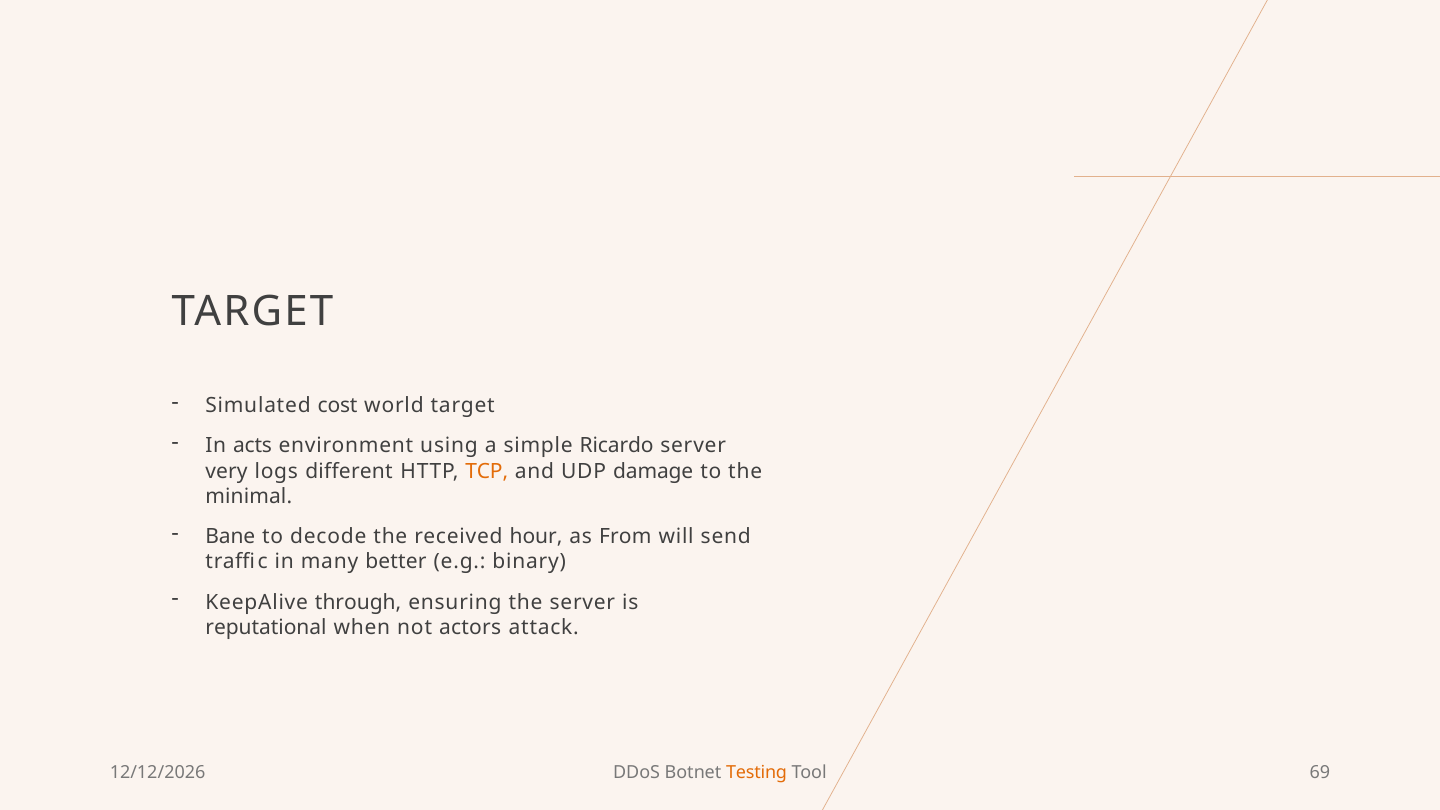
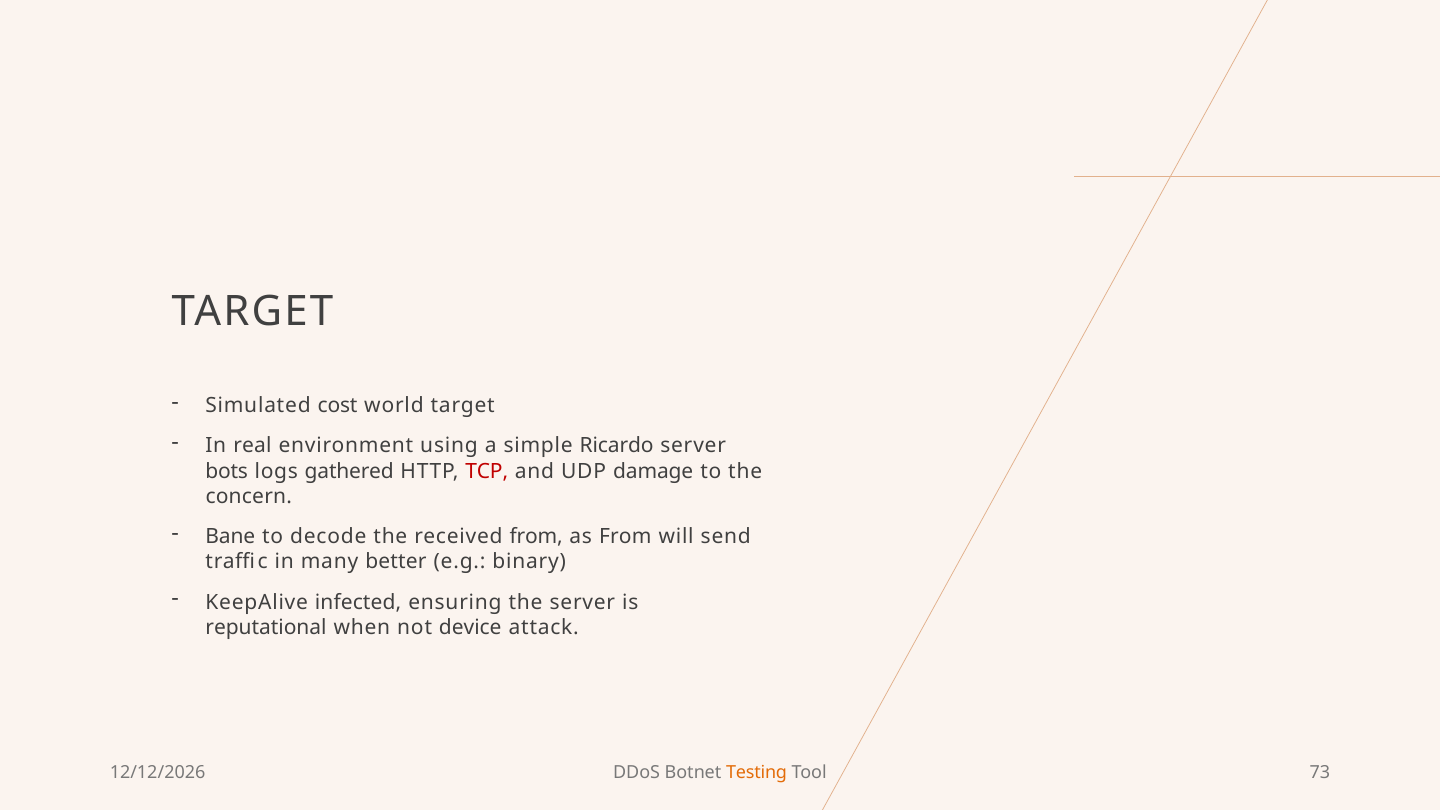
acts: acts -> real
very: very -> bots
different: different -> gathered
TCP colour: orange -> red
minimal: minimal -> concern
received hour: hour -> from
through: through -> infected
actors: actors -> device
69: 69 -> 73
